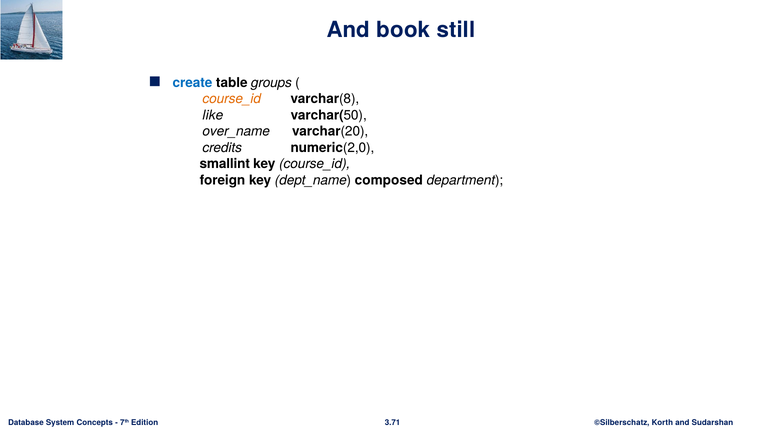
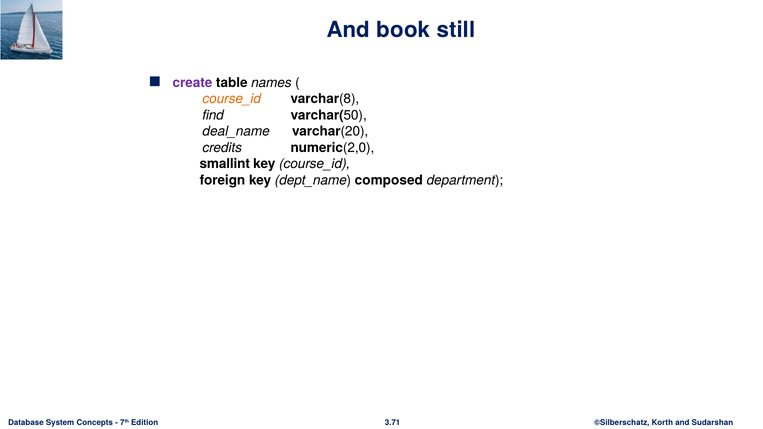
create colour: blue -> purple
groups: groups -> names
like: like -> find
over_name: over_name -> deal_name
